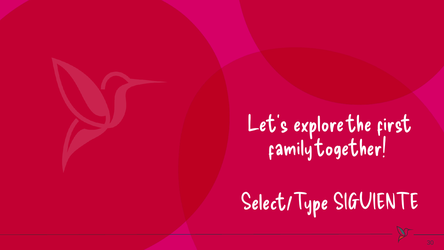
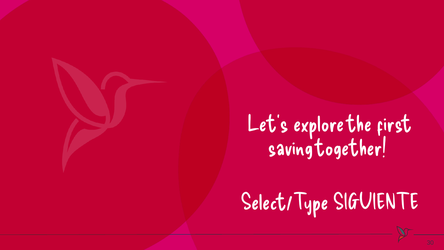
family: family -> saving
